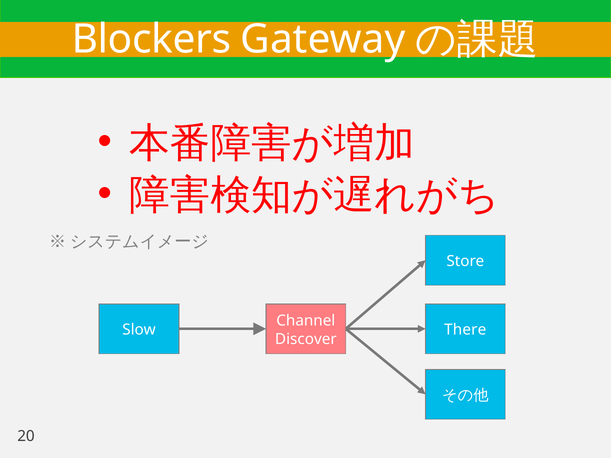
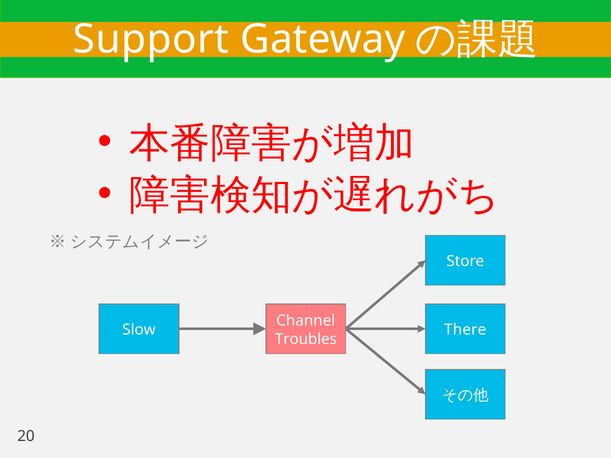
Blockers: Blockers -> Support
Discover: Discover -> Troubles
